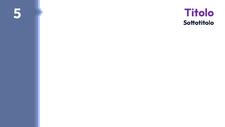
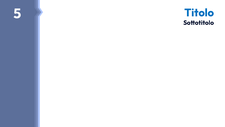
Titolo colour: purple -> blue
